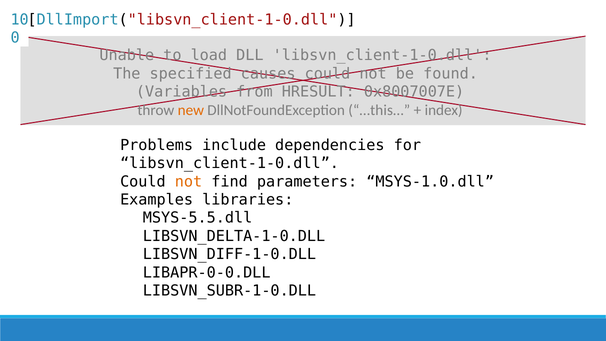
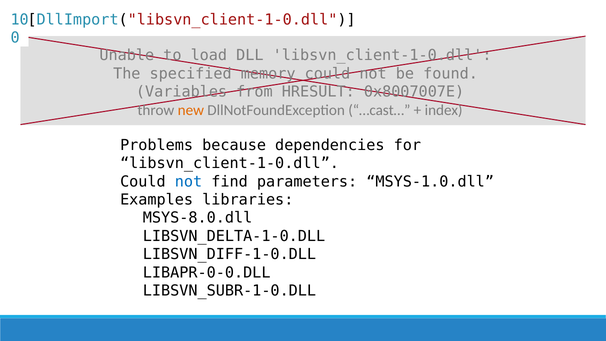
causes: causes -> memory
…this…: …this… -> …cast…
include: include -> because
not at (189, 182) colour: orange -> blue
MSYS-5.5.dll: MSYS-5.5.dll -> MSYS-8.0.dll
